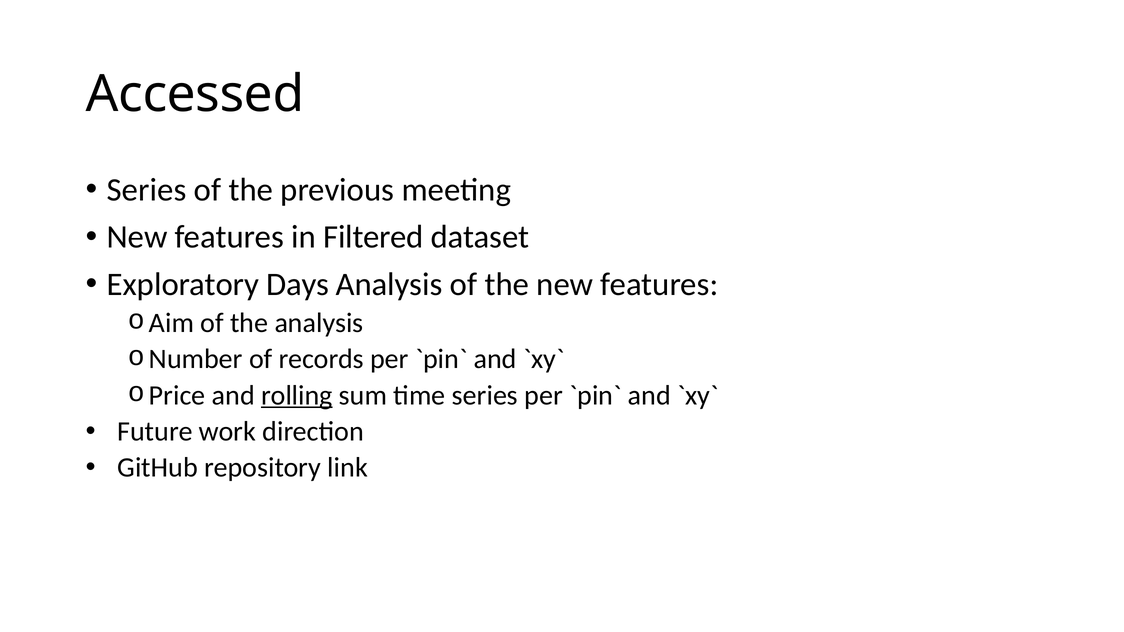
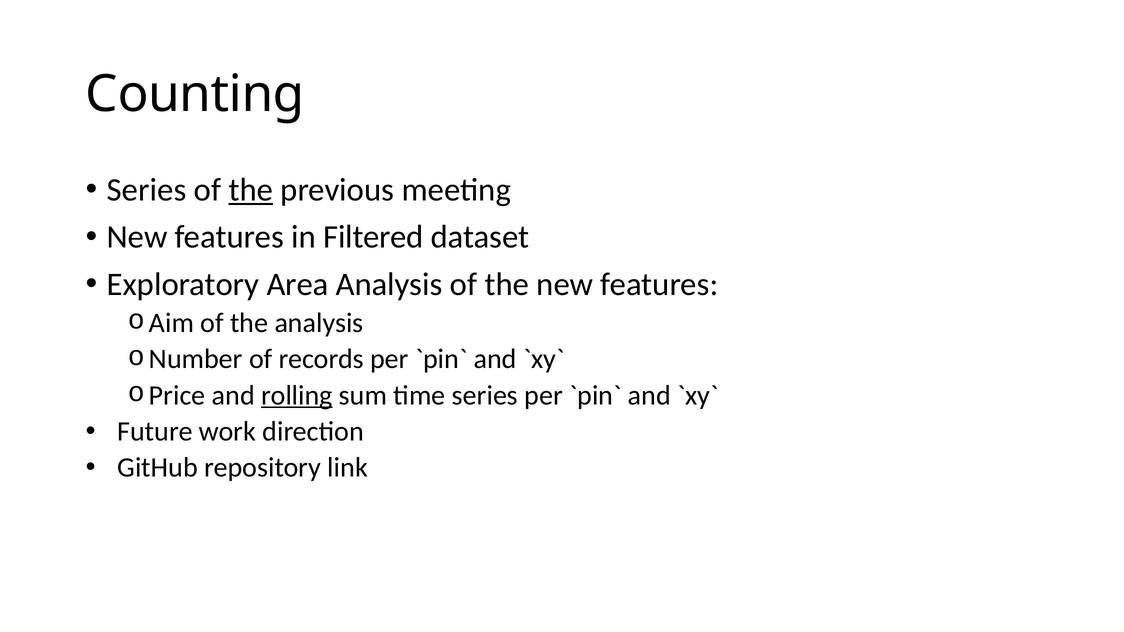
Accessed: Accessed -> Counting
the at (251, 190) underline: none -> present
Days: Days -> Area
